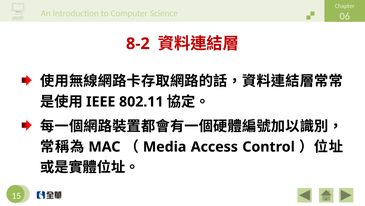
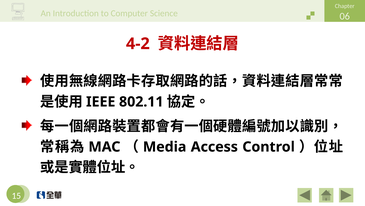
8-2: 8-2 -> 4-2
